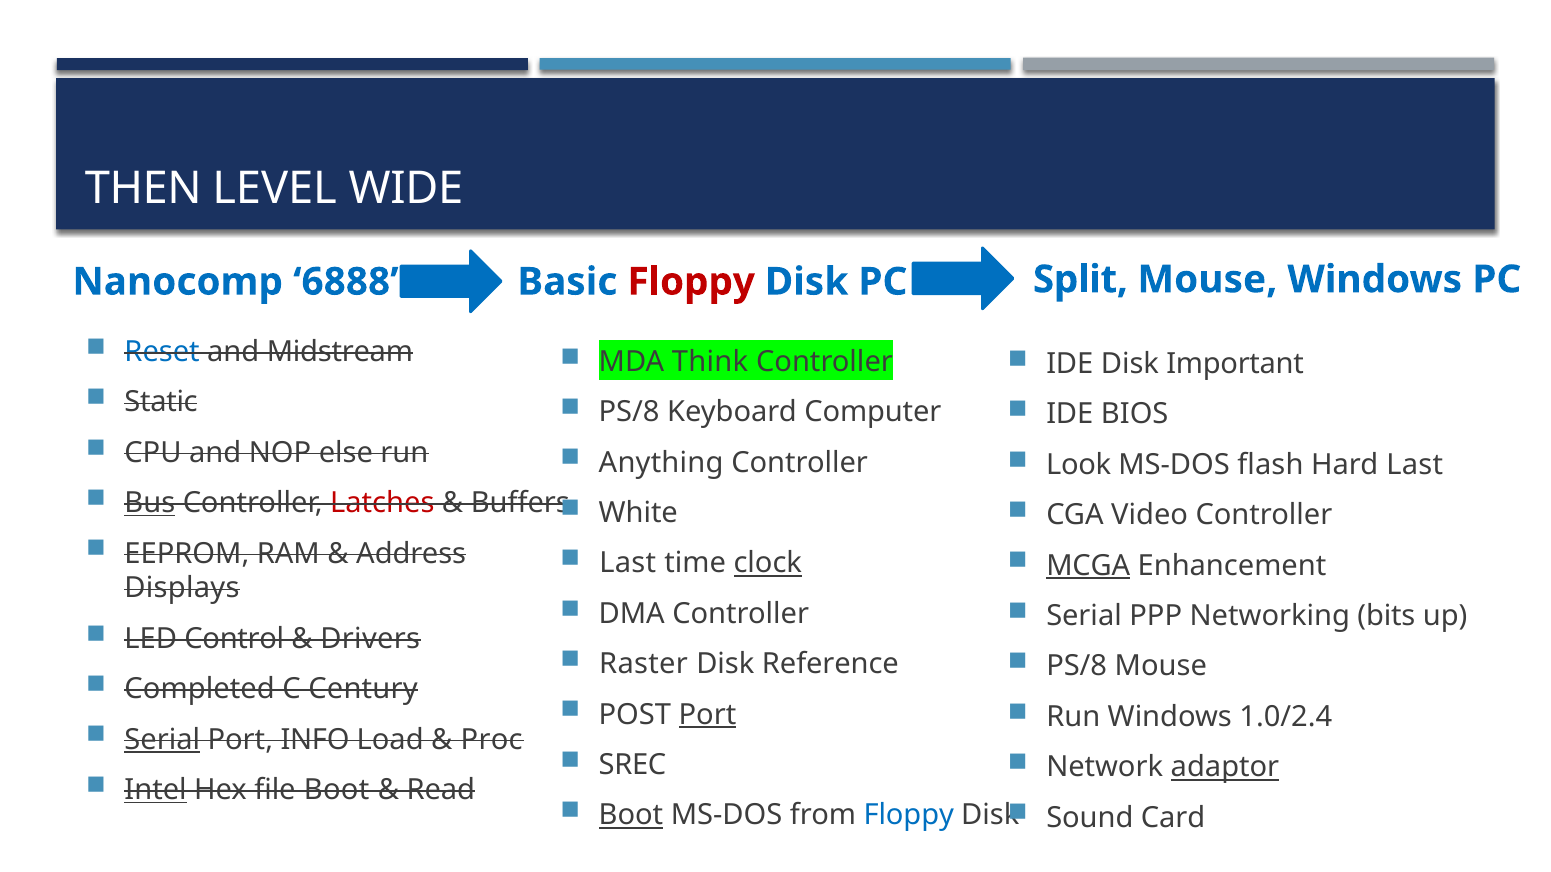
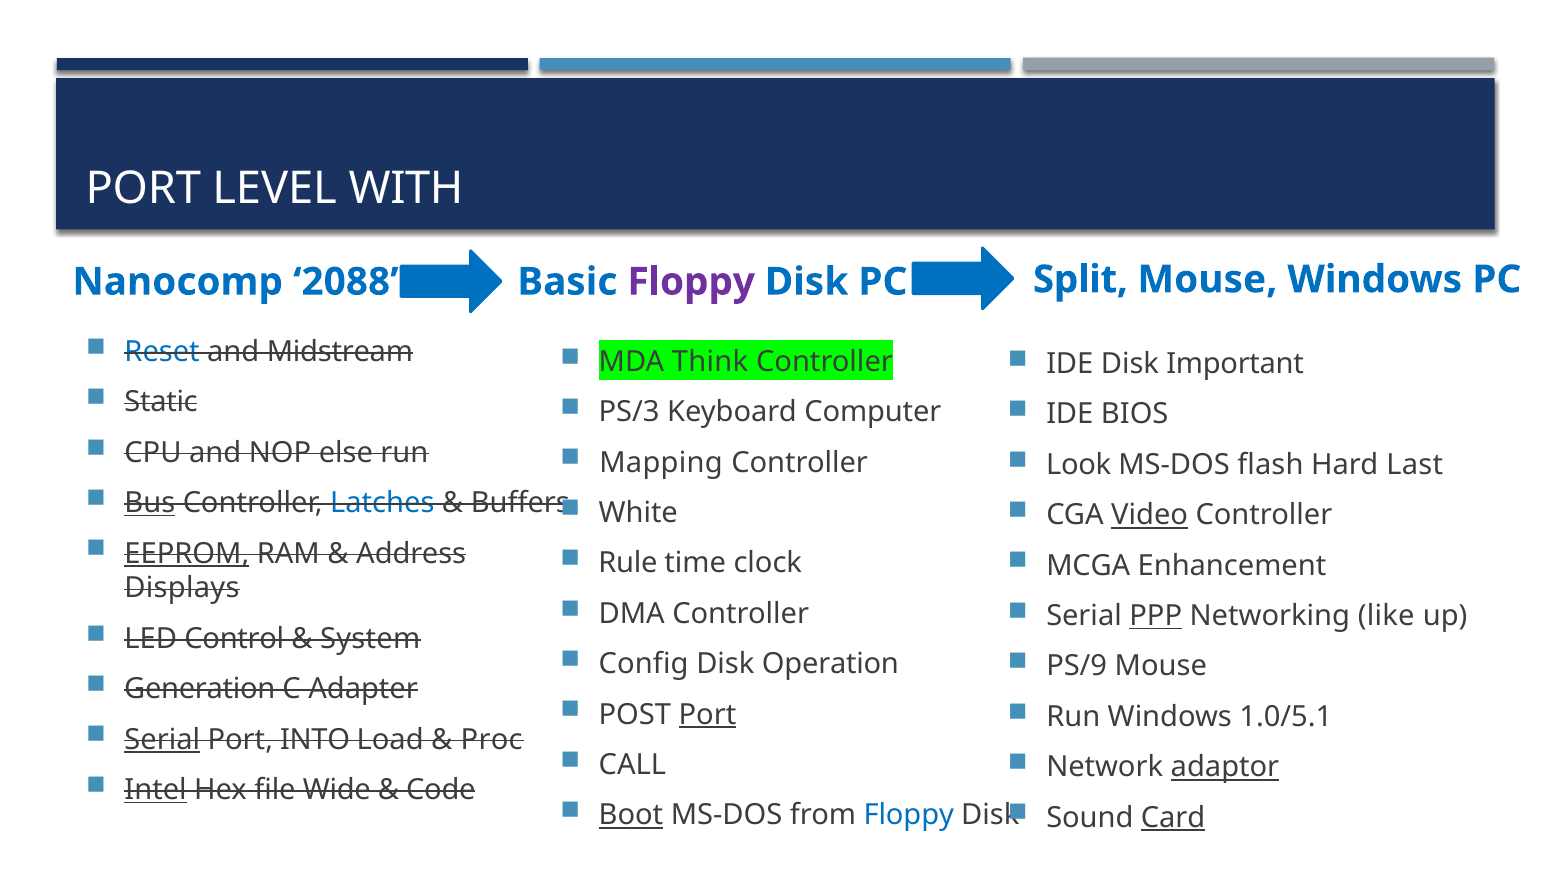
THEN at (143, 188): THEN -> PORT
WIDE: WIDE -> WITH
6888: 6888 -> 2088
Floppy at (691, 282) colour: red -> purple
PS/8 at (629, 412): PS/8 -> PS/3
Anything: Anything -> Mapping
Latches colour: red -> blue
Video underline: none -> present
EEPROM underline: none -> present
Last at (628, 564): Last -> Rule
clock underline: present -> none
MCGA underline: present -> none
PPP underline: none -> present
bits: bits -> like
Drivers: Drivers -> System
Raster: Raster -> Config
Reference: Reference -> Operation
PS/8 at (1077, 667): PS/8 -> PS/9
Completed: Completed -> Generation
Century: Century -> Adapter
1.0/2.4: 1.0/2.4 -> 1.0/5.1
INFO: INFO -> INTO
SREC: SREC -> CALL
file Boot: Boot -> Wide
Read: Read -> Code
Card underline: none -> present
